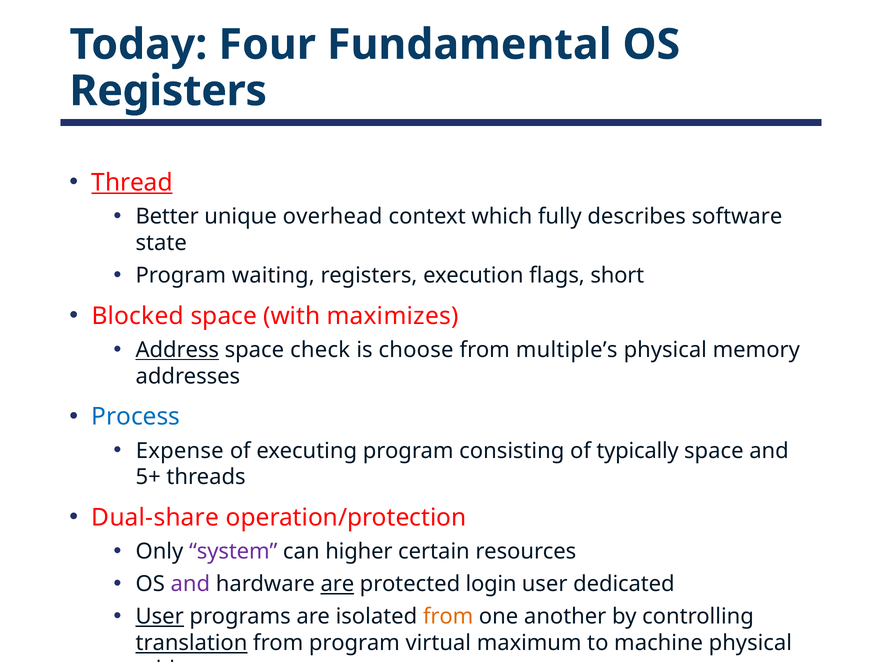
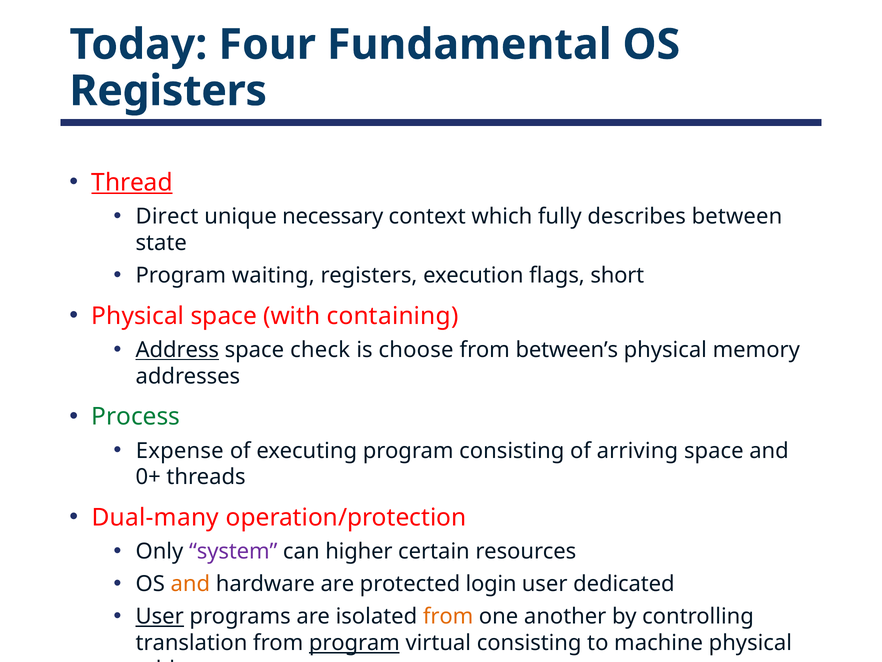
Better: Better -> Direct
overhead: overhead -> necessary
software: software -> between
Blocked at (138, 316): Blocked -> Physical
maximizes: maximizes -> containing
multiple’s: multiple’s -> between’s
Process colour: blue -> green
typically: typically -> arriving
5+: 5+ -> 0+
Dual-share: Dual-share -> Dual-many
and at (190, 584) colour: purple -> orange
are at (337, 584) underline: present -> none
translation underline: present -> none
program at (354, 643) underline: none -> present
virtual maximum: maximum -> consisting
